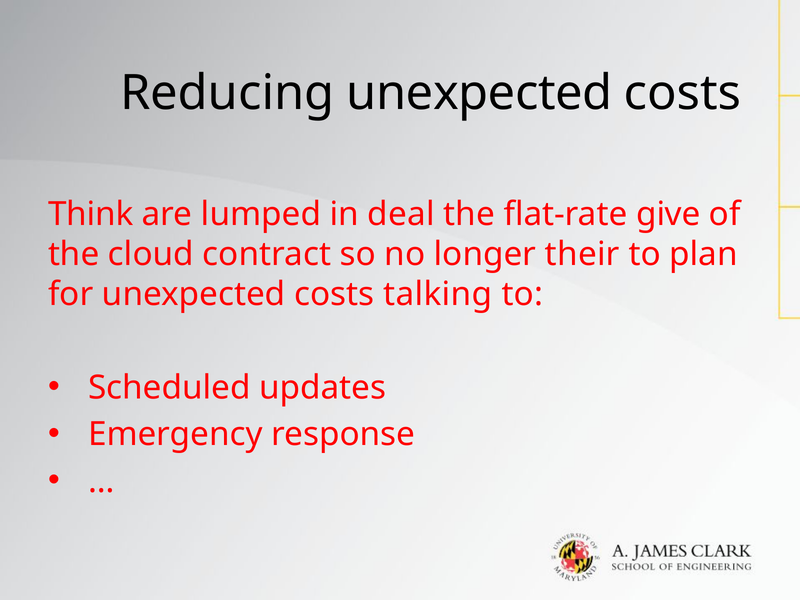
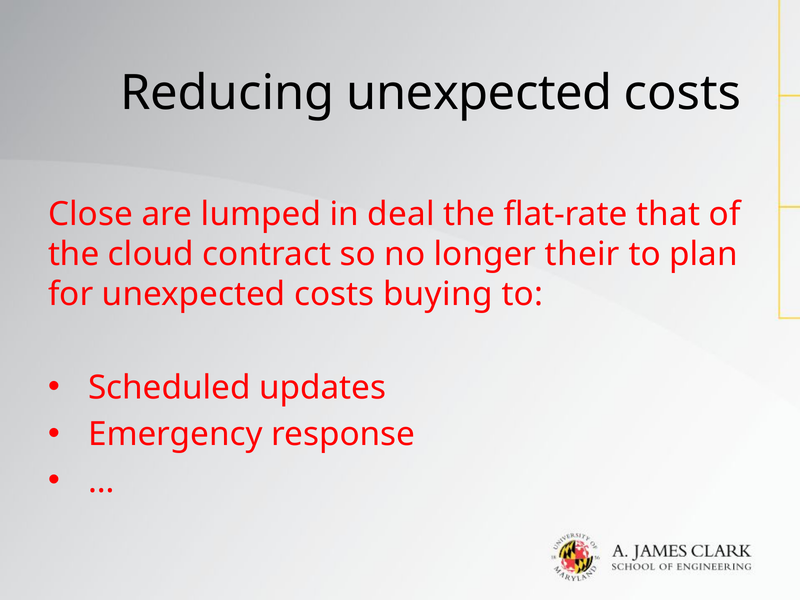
Think: Think -> Close
give: give -> that
talking: talking -> buying
